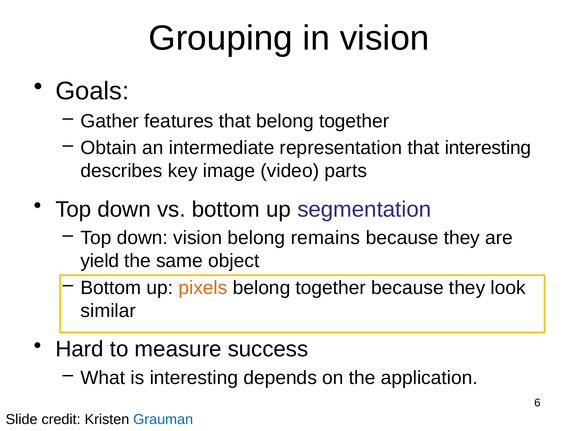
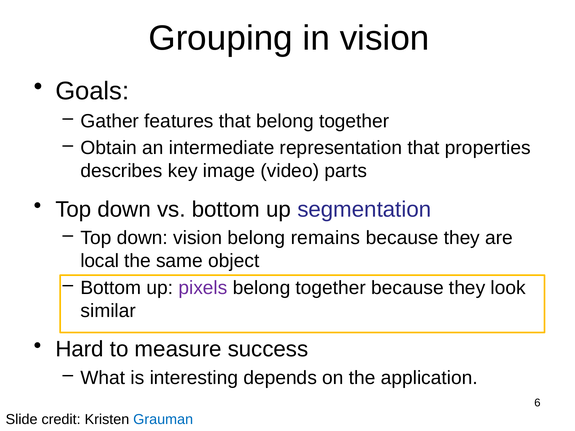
that interesting: interesting -> properties
yield: yield -> local
pixels colour: orange -> purple
